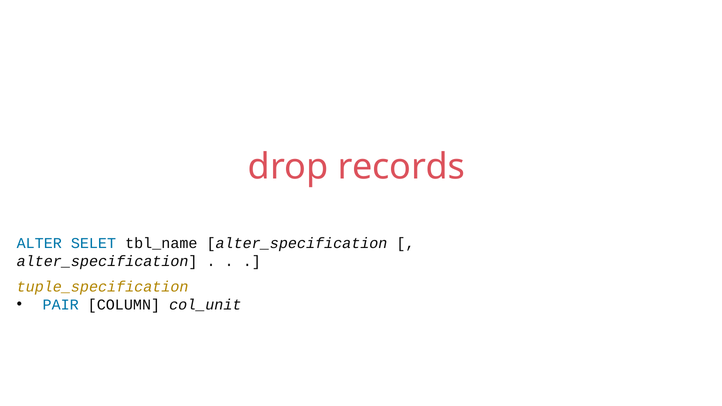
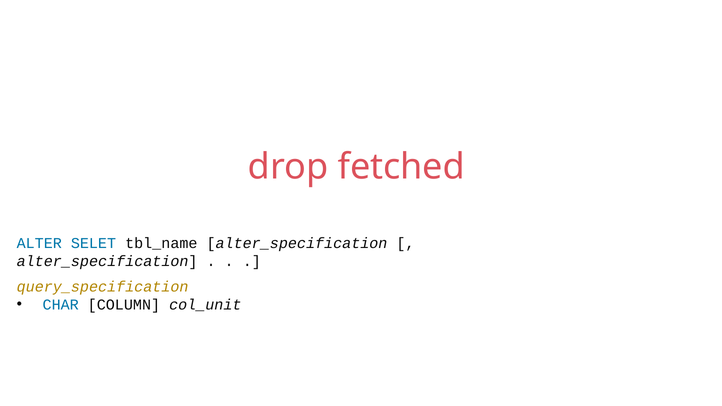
records: records -> fetched
tuple_specification: tuple_specification -> query_specification
PAIR: PAIR -> CHAR
